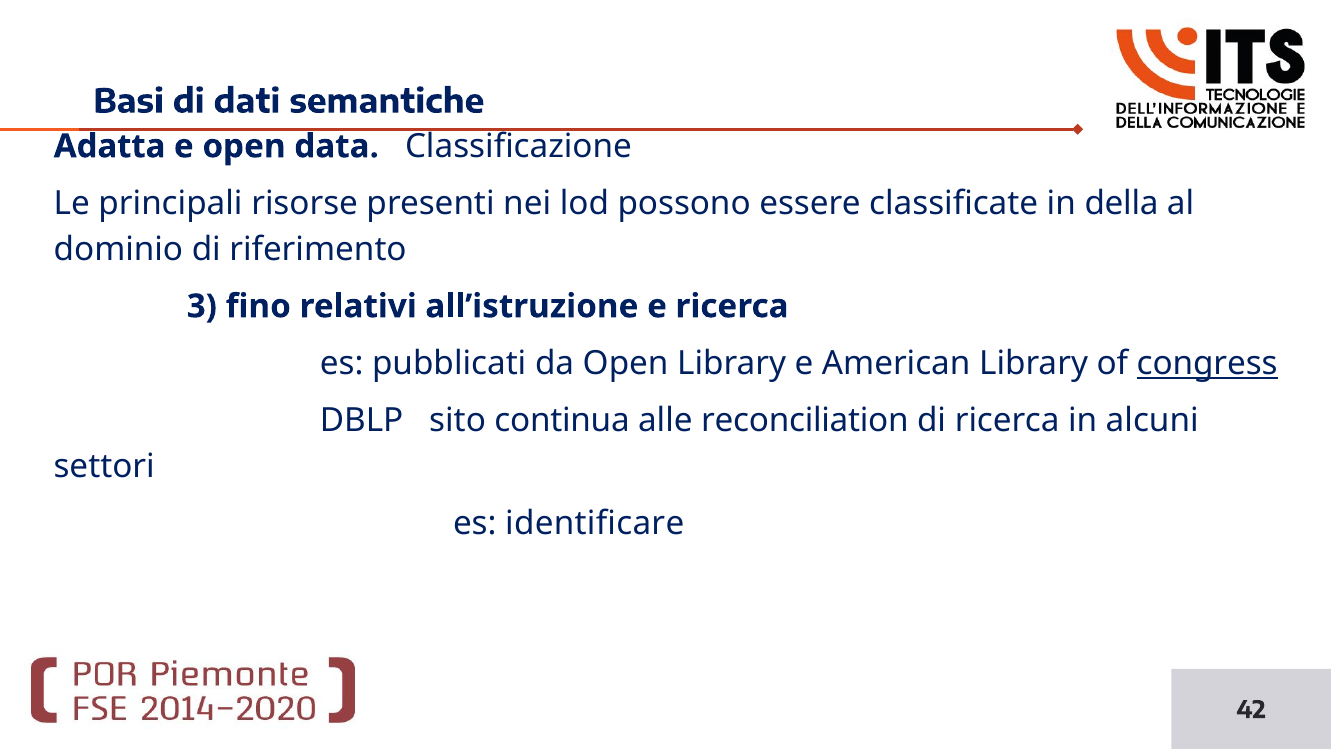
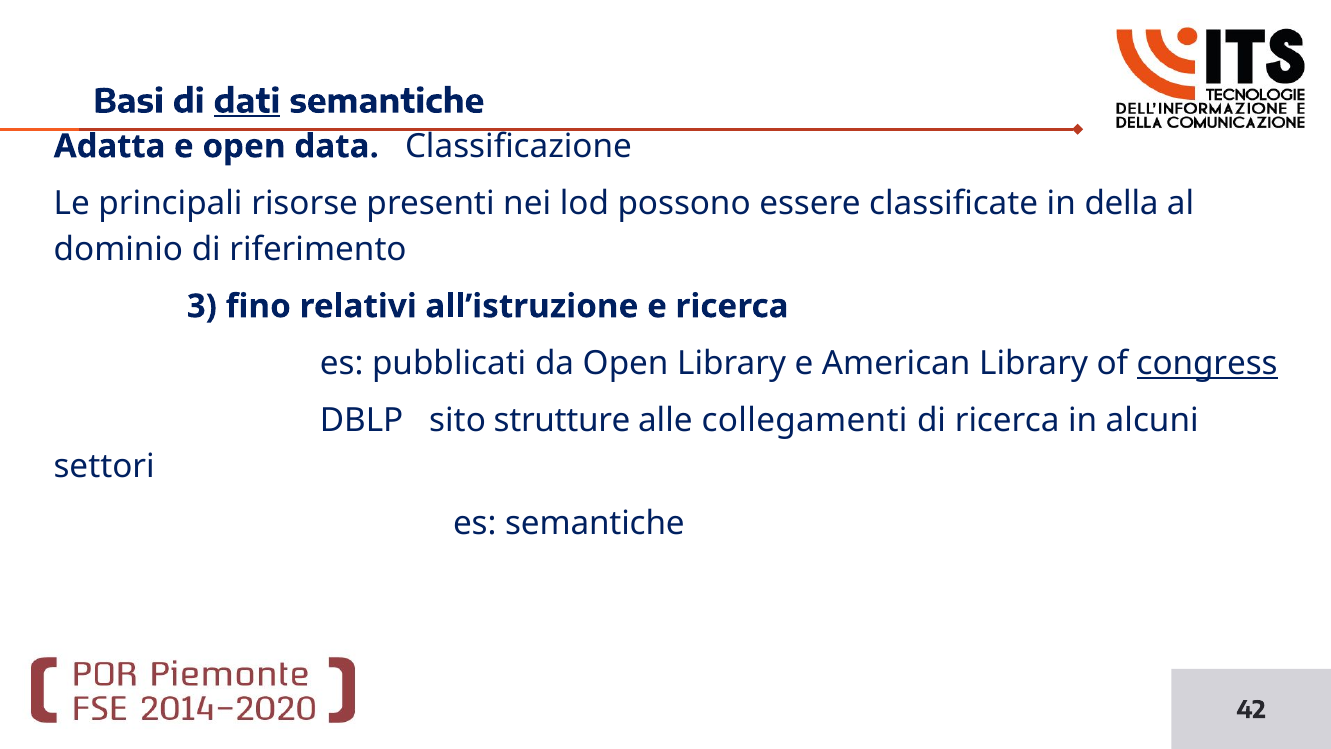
dati underline: none -> present
continua: continua -> strutture
reconciliation: reconciliation -> collegamenti
es identificare: identificare -> semantiche
